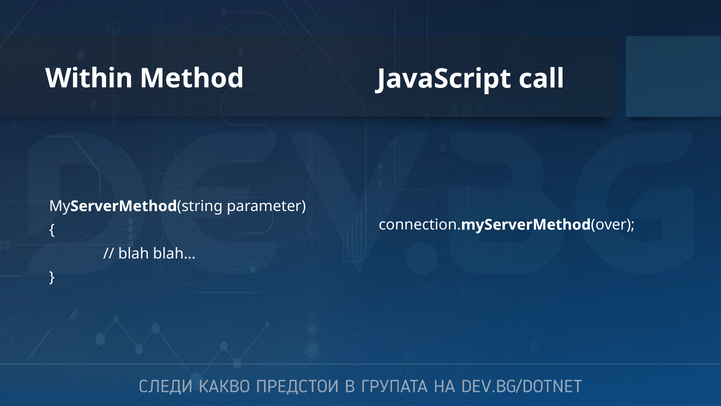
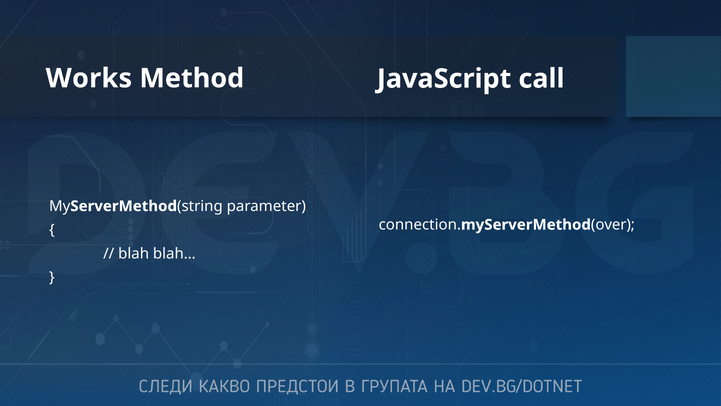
Within: Within -> Works
